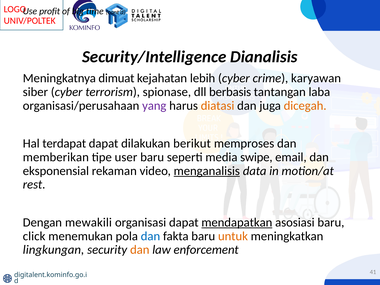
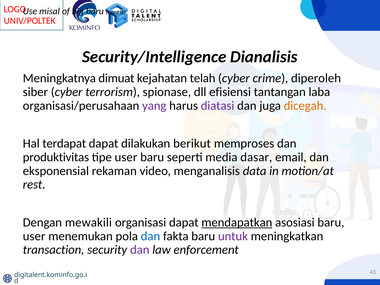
profit: profit -> misal
big time: time -> baru
lebih: lebih -> telah
karyawan: karyawan -> diperoleh
berbasis: berbasis -> efisiensi
diatasi colour: orange -> purple
memberikan: memberikan -> produktivitas
swipe: swipe -> dasar
menganalisis underline: present -> none
click at (34, 236): click -> user
untuk colour: orange -> purple
lingkungan: lingkungan -> transaction
dan at (140, 250) colour: orange -> purple
